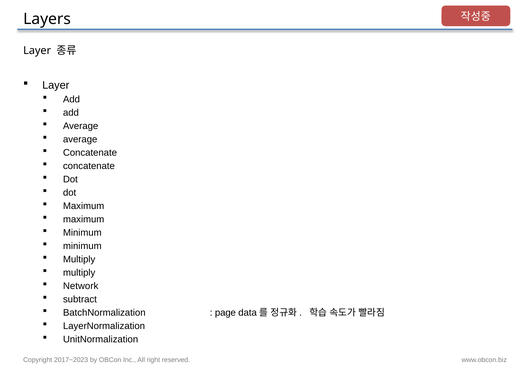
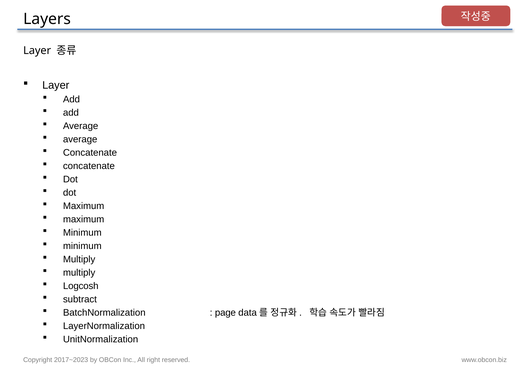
Network: Network -> Logcosh
